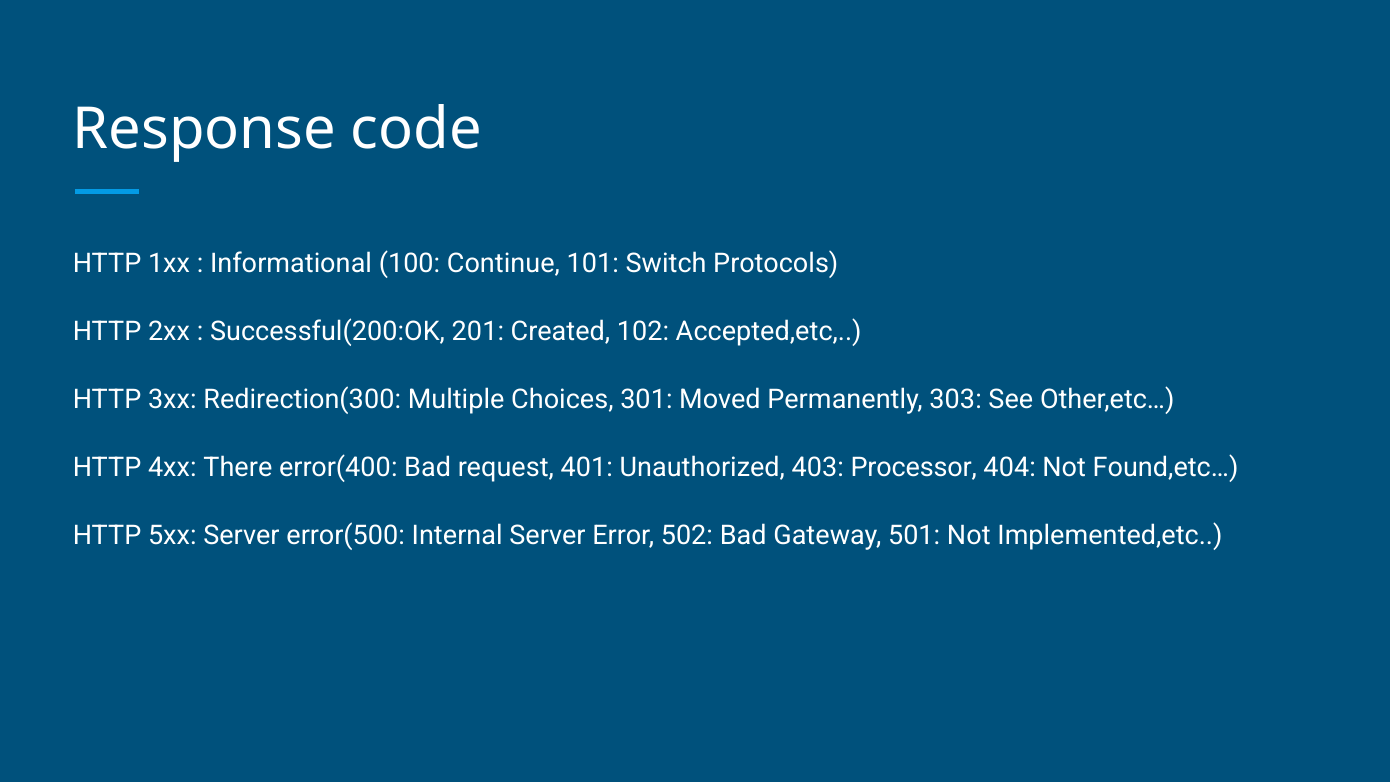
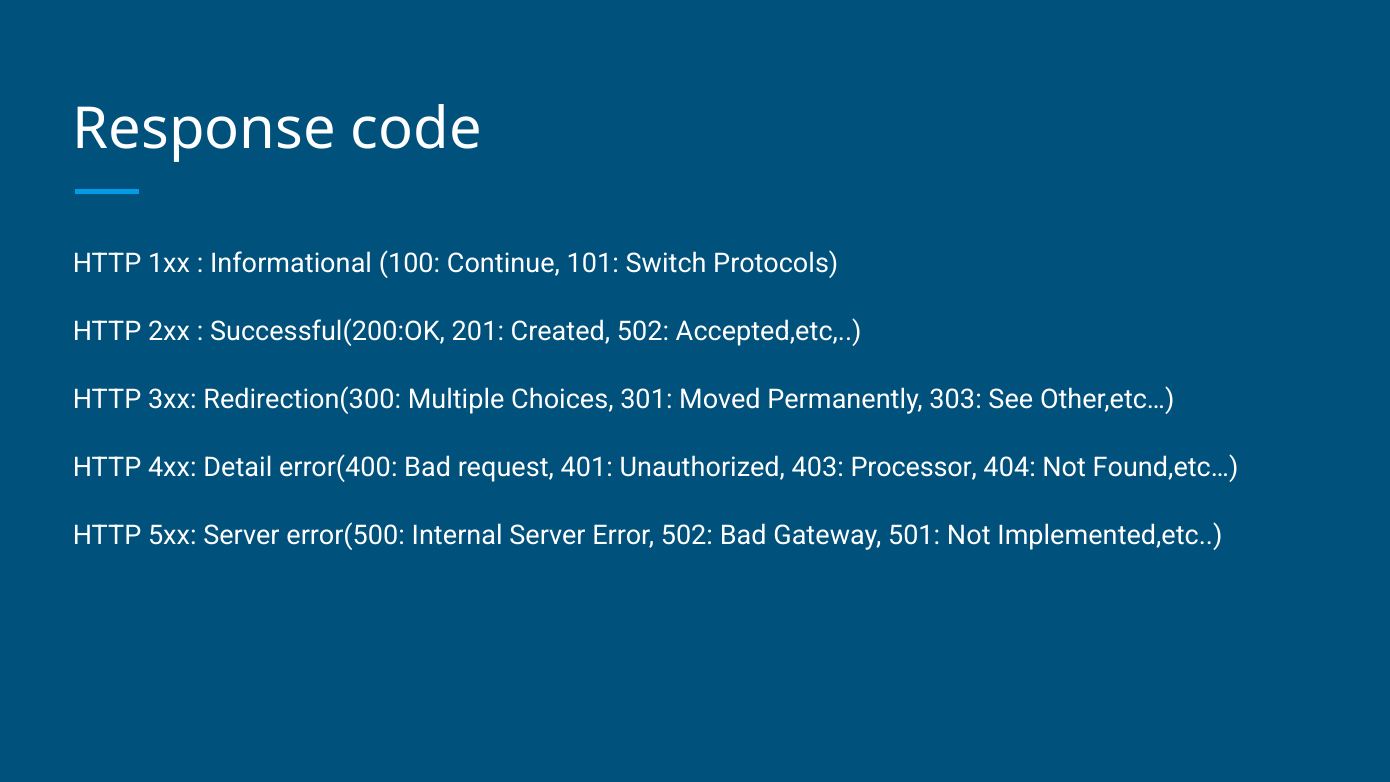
Created 102: 102 -> 502
There: There -> Detail
